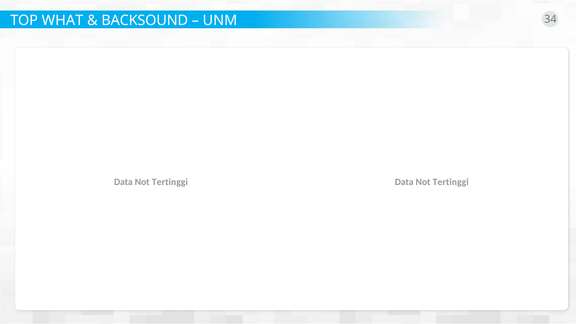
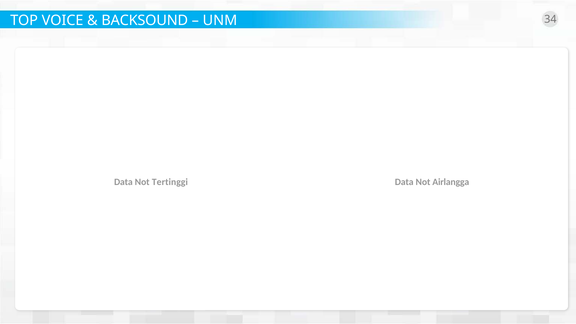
WHAT: WHAT -> VOICE
Tertinggi at (451, 182): Tertinggi -> Airlangga
